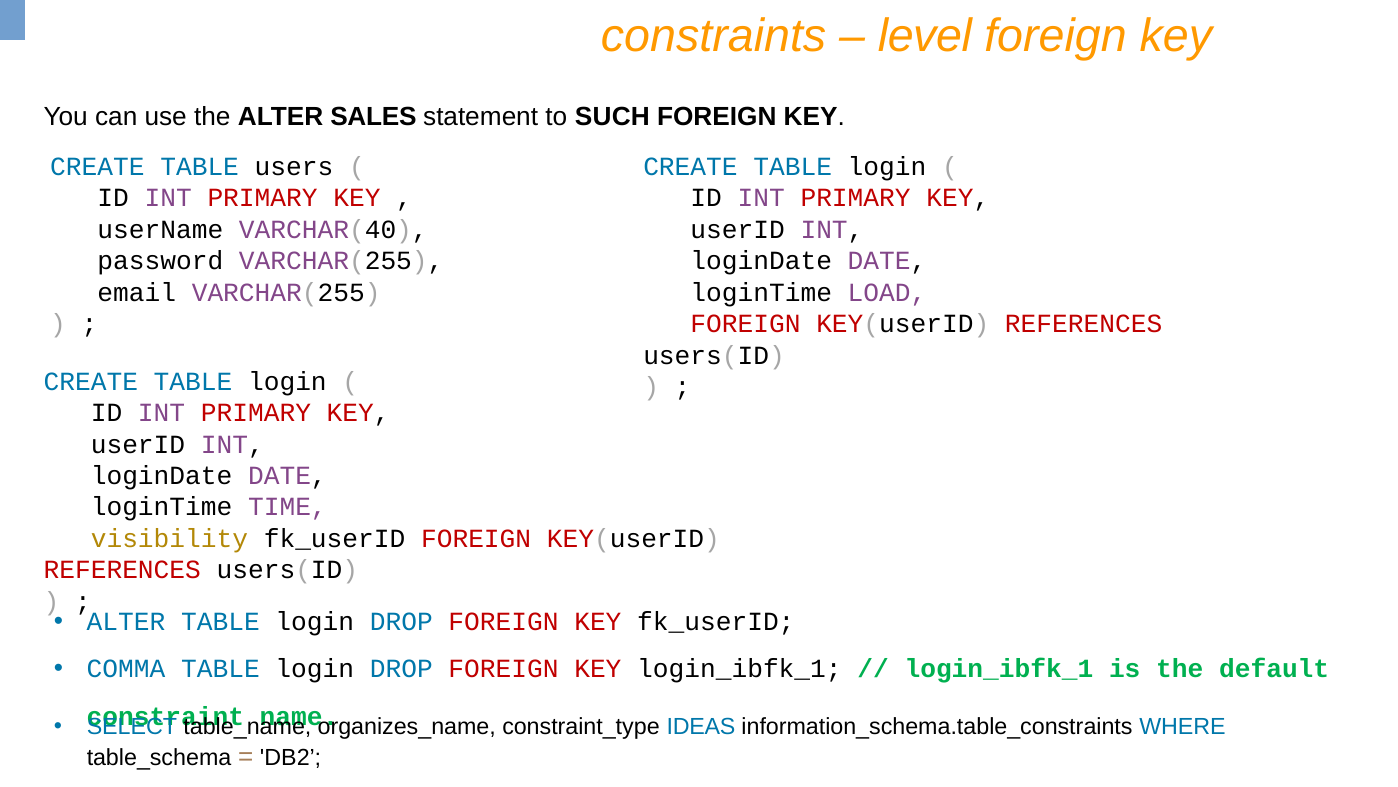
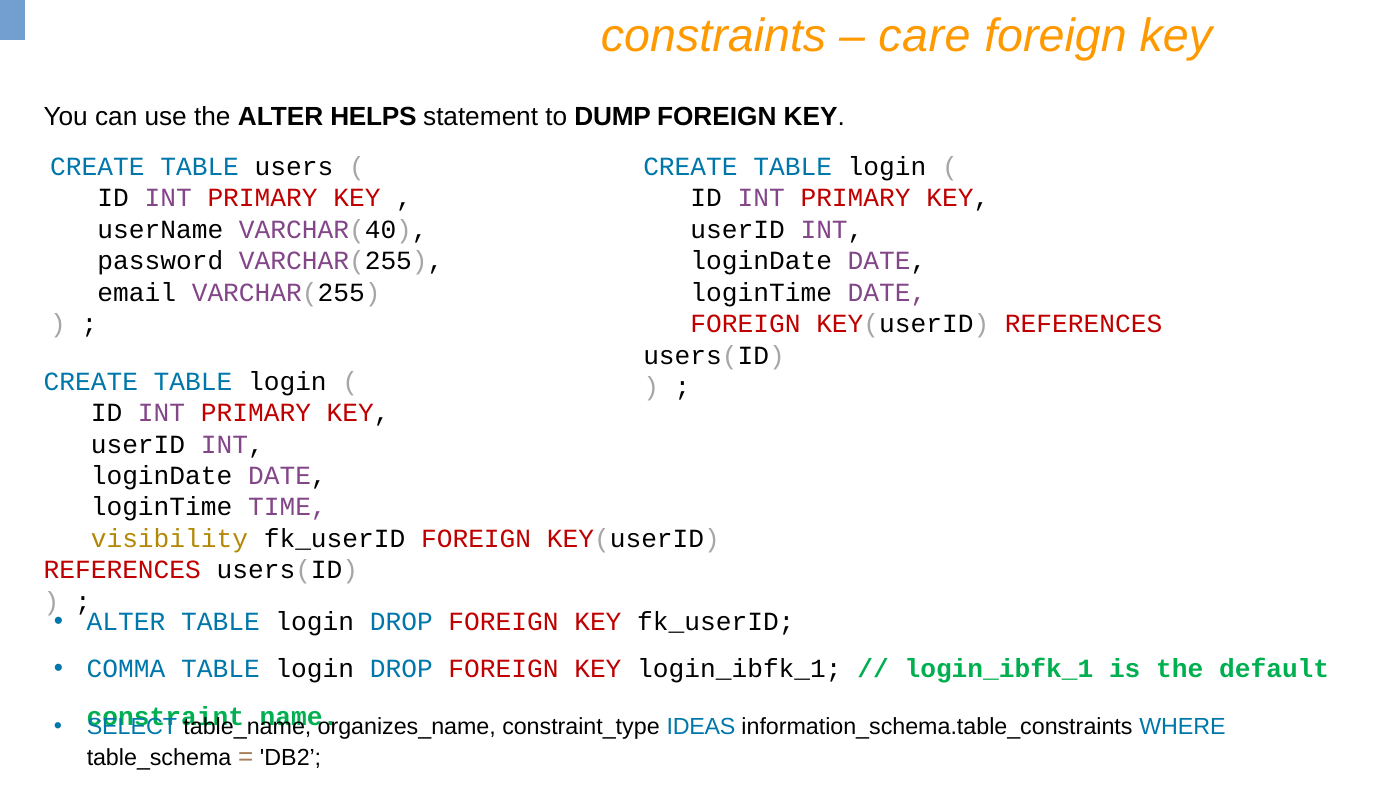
level: level -> care
SALES: SALES -> HELPS
SUCH: SUCH -> DUMP
loginTime LOAD: LOAD -> DATE
